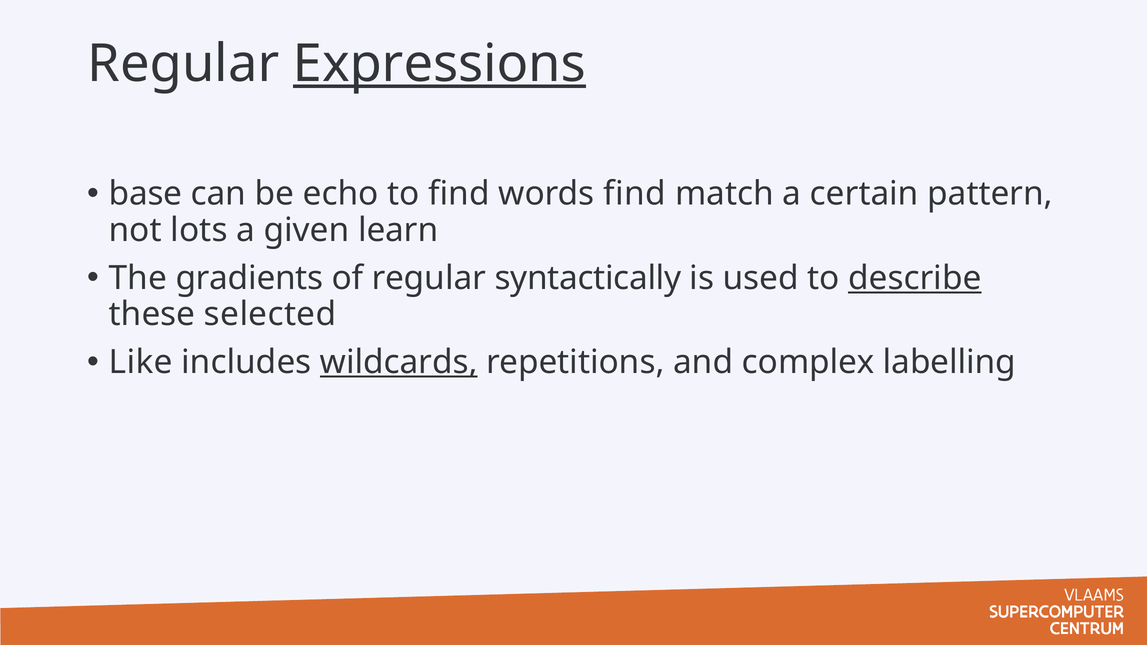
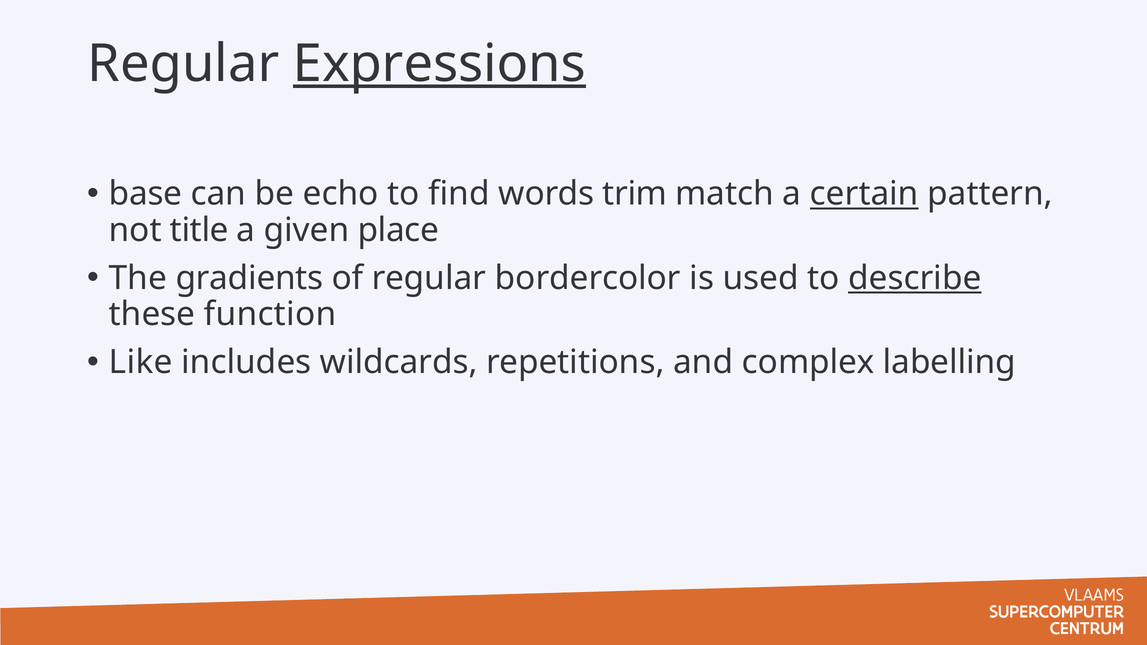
words find: find -> trim
certain underline: none -> present
lots: lots -> title
learn: learn -> place
syntactically: syntactically -> bordercolor
selected: selected -> function
wildcards underline: present -> none
